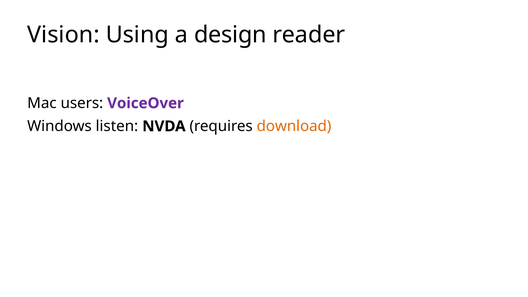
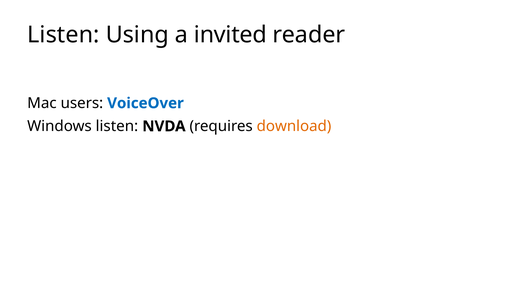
Vision at (63, 35): Vision -> Listen
design: design -> invited
VoiceOver colour: purple -> blue
